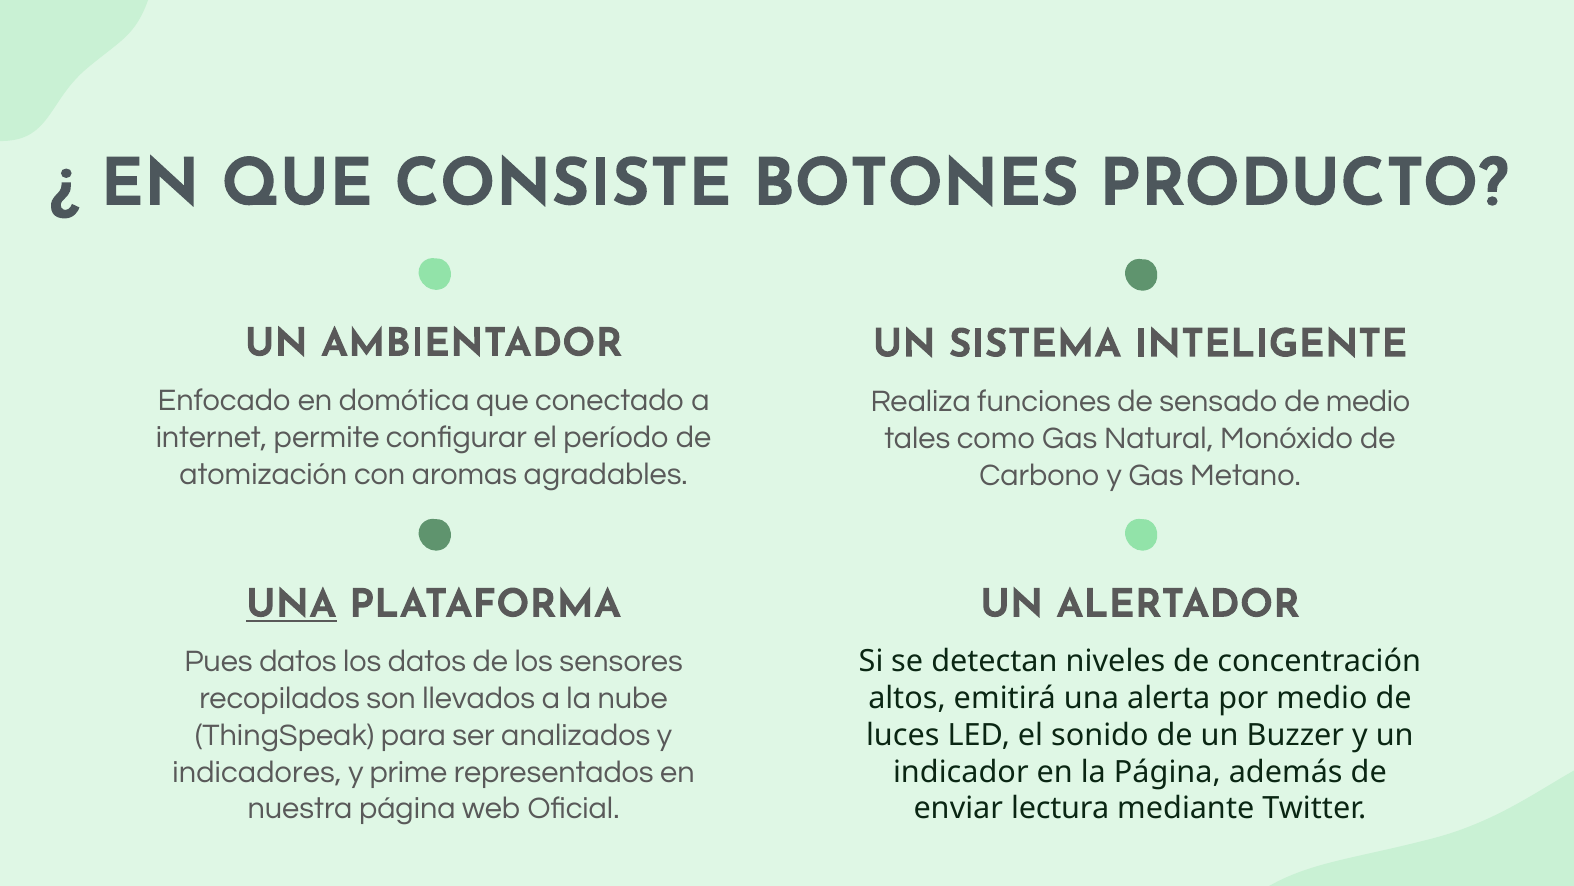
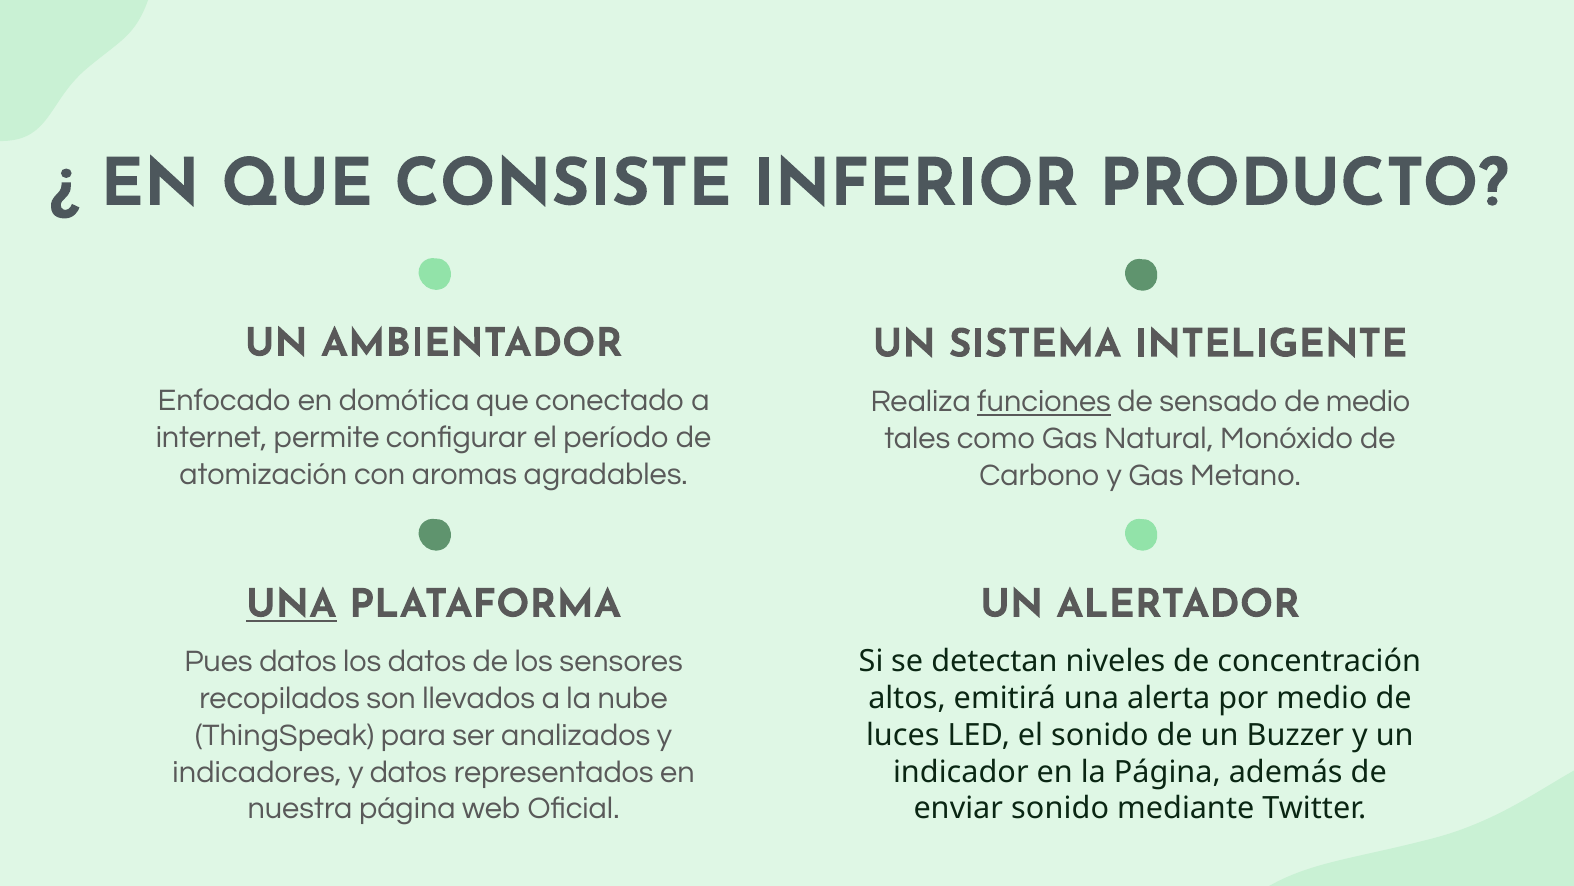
BOTONES: BOTONES -> INFERIOR
funciones underline: none -> present
y prime: prime -> datos
enviar lectura: lectura -> sonido
